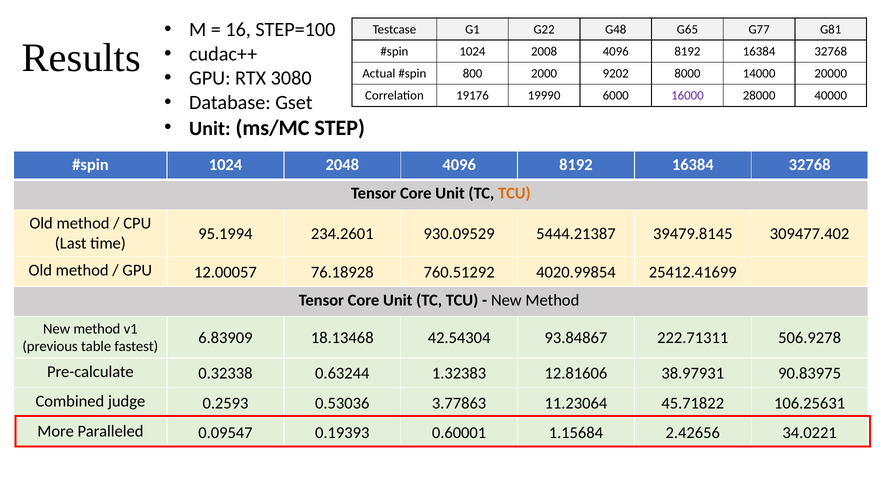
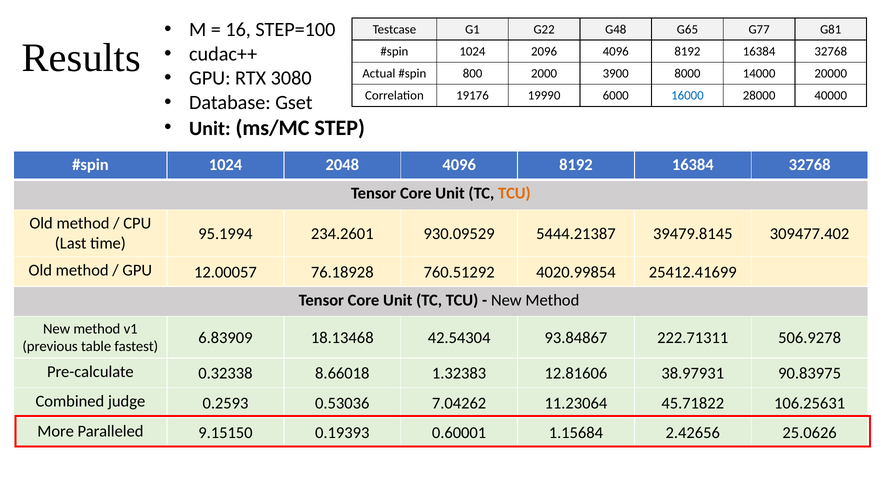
2008: 2008 -> 2096
9202: 9202 -> 3900
16000 colour: purple -> blue
0.63244: 0.63244 -> 8.66018
3.77863: 3.77863 -> 7.04262
0.09547: 0.09547 -> 9.15150
34.0221: 34.0221 -> 25.0626
